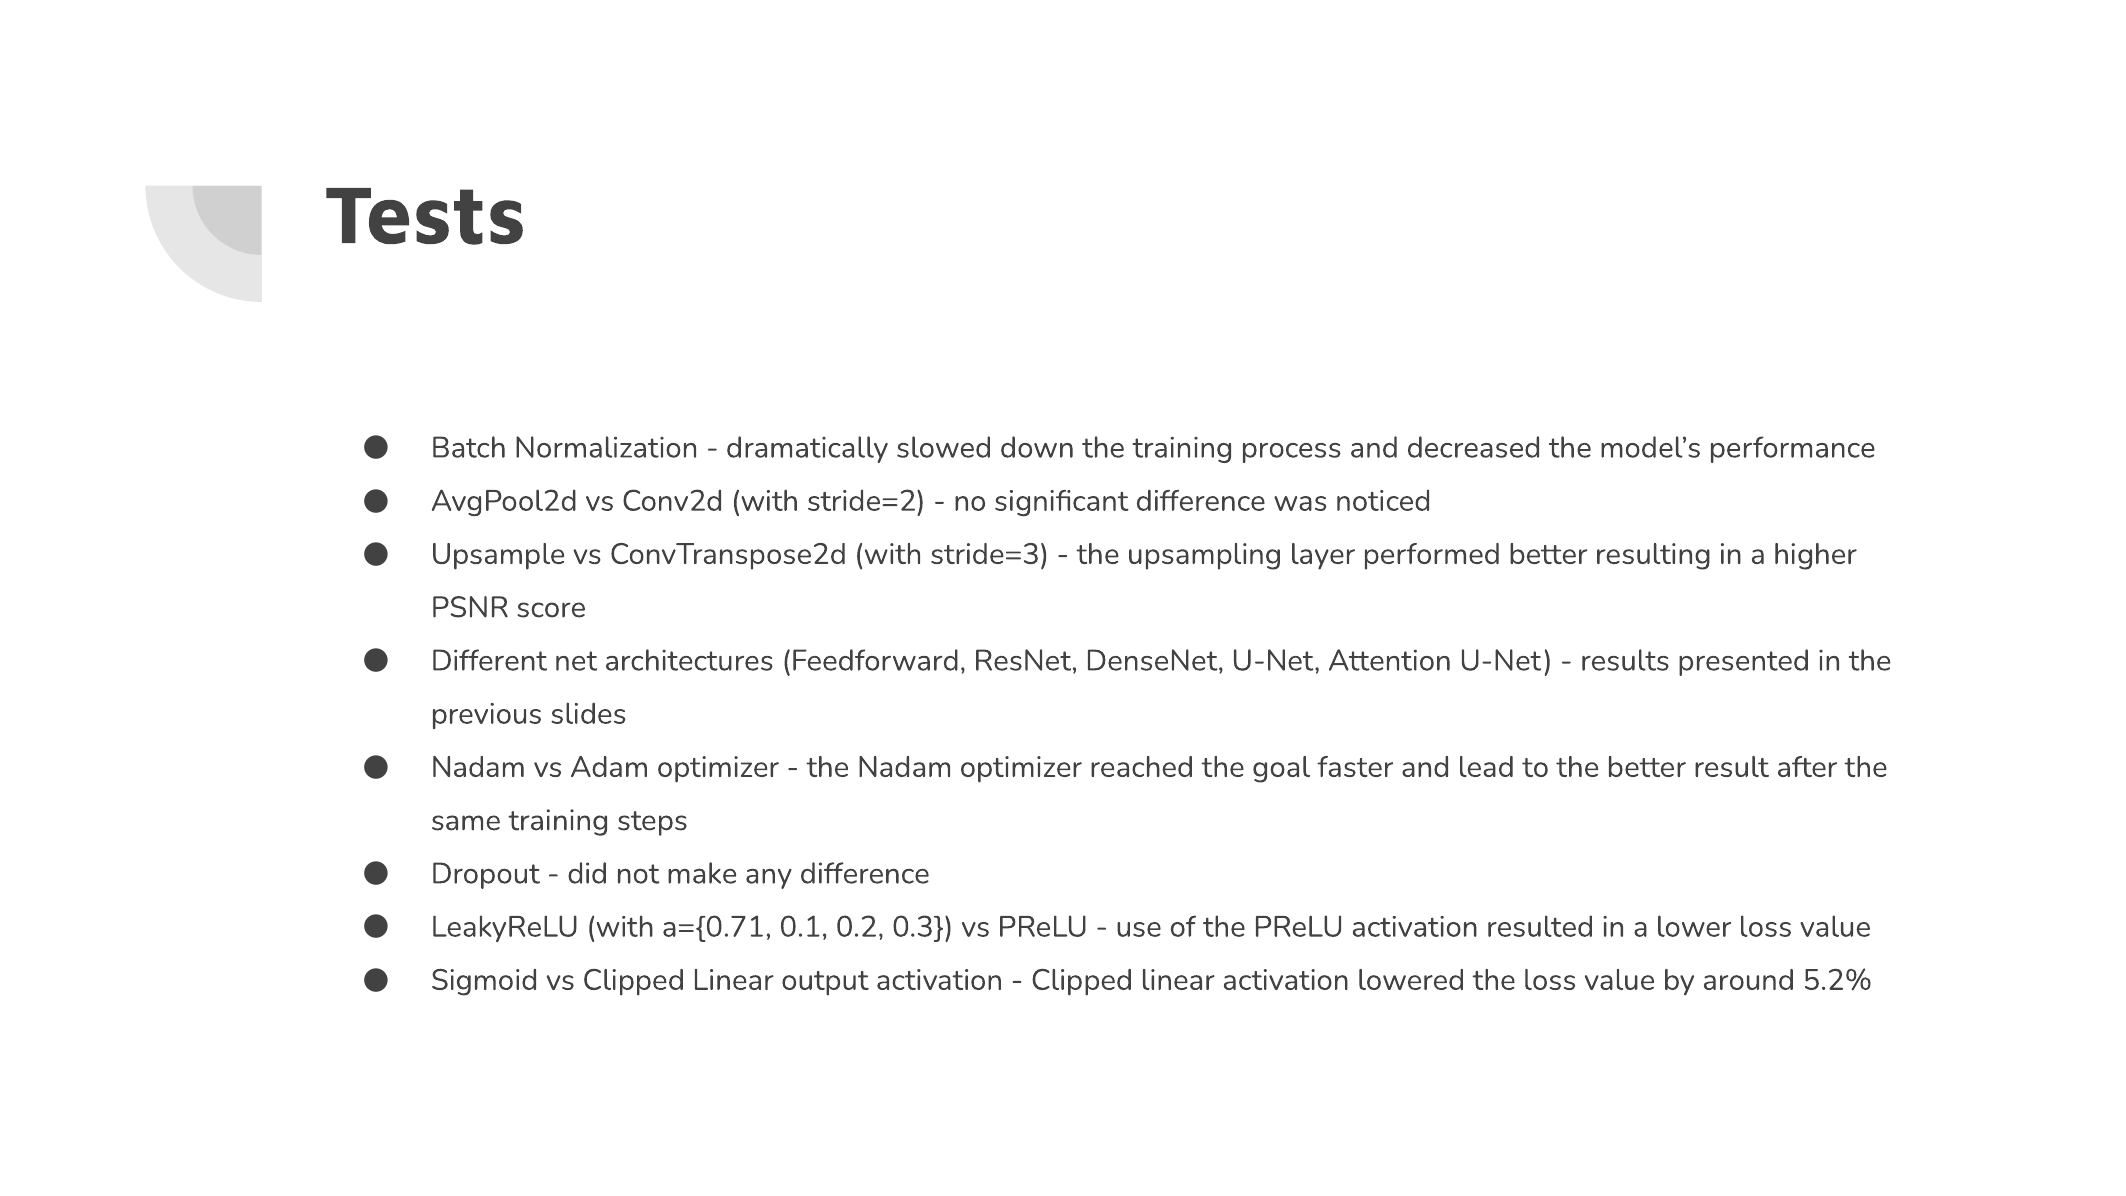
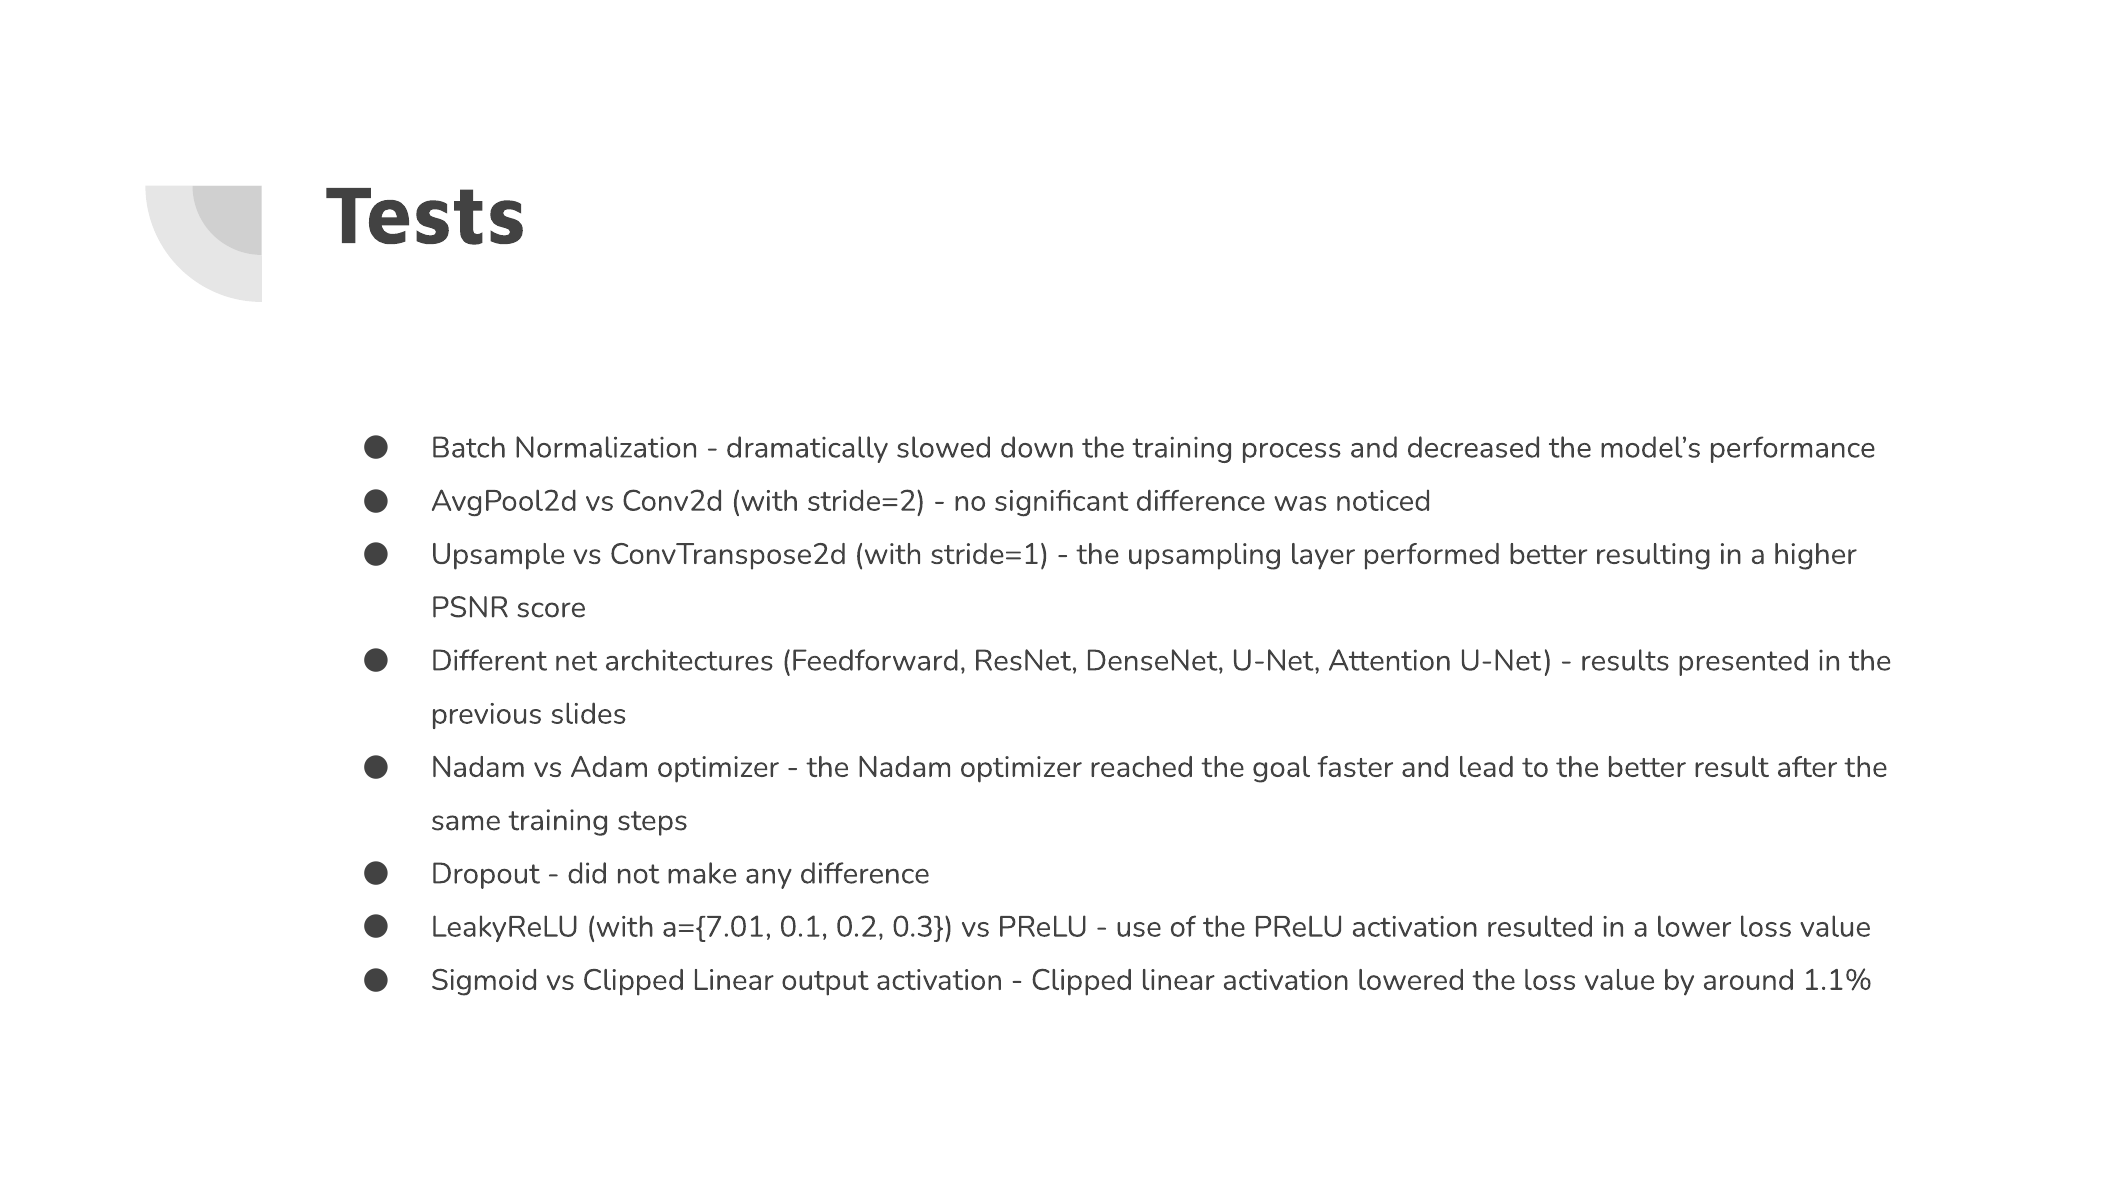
stride=3: stride=3 -> stride=1
a={0.71: a={0.71 -> a={7.01
5.2%: 5.2% -> 1.1%
